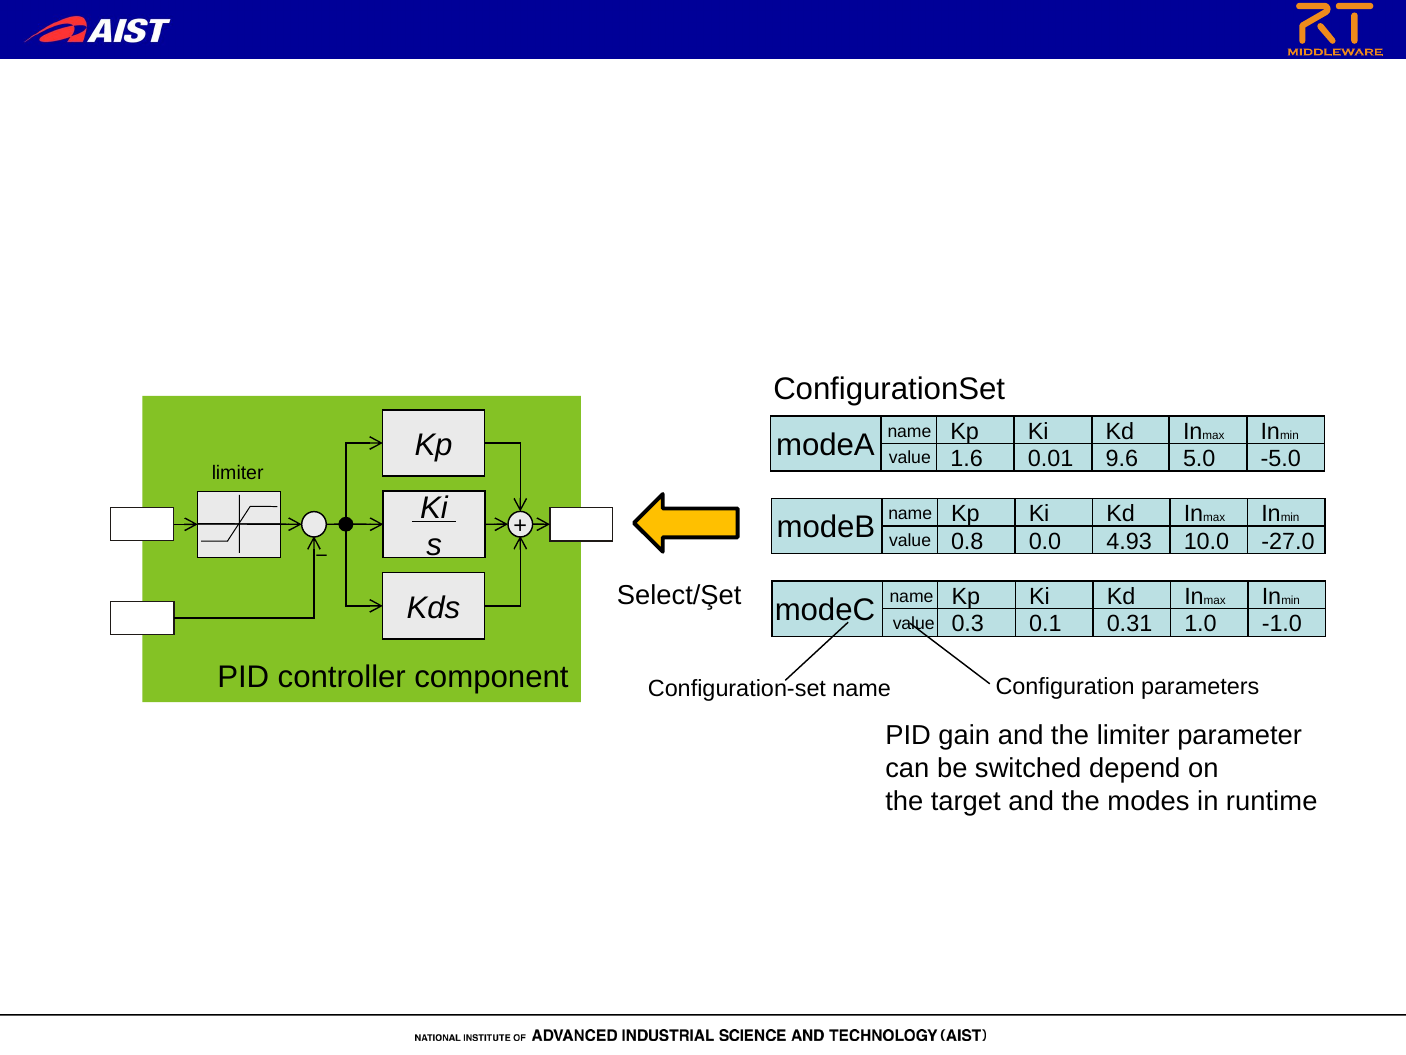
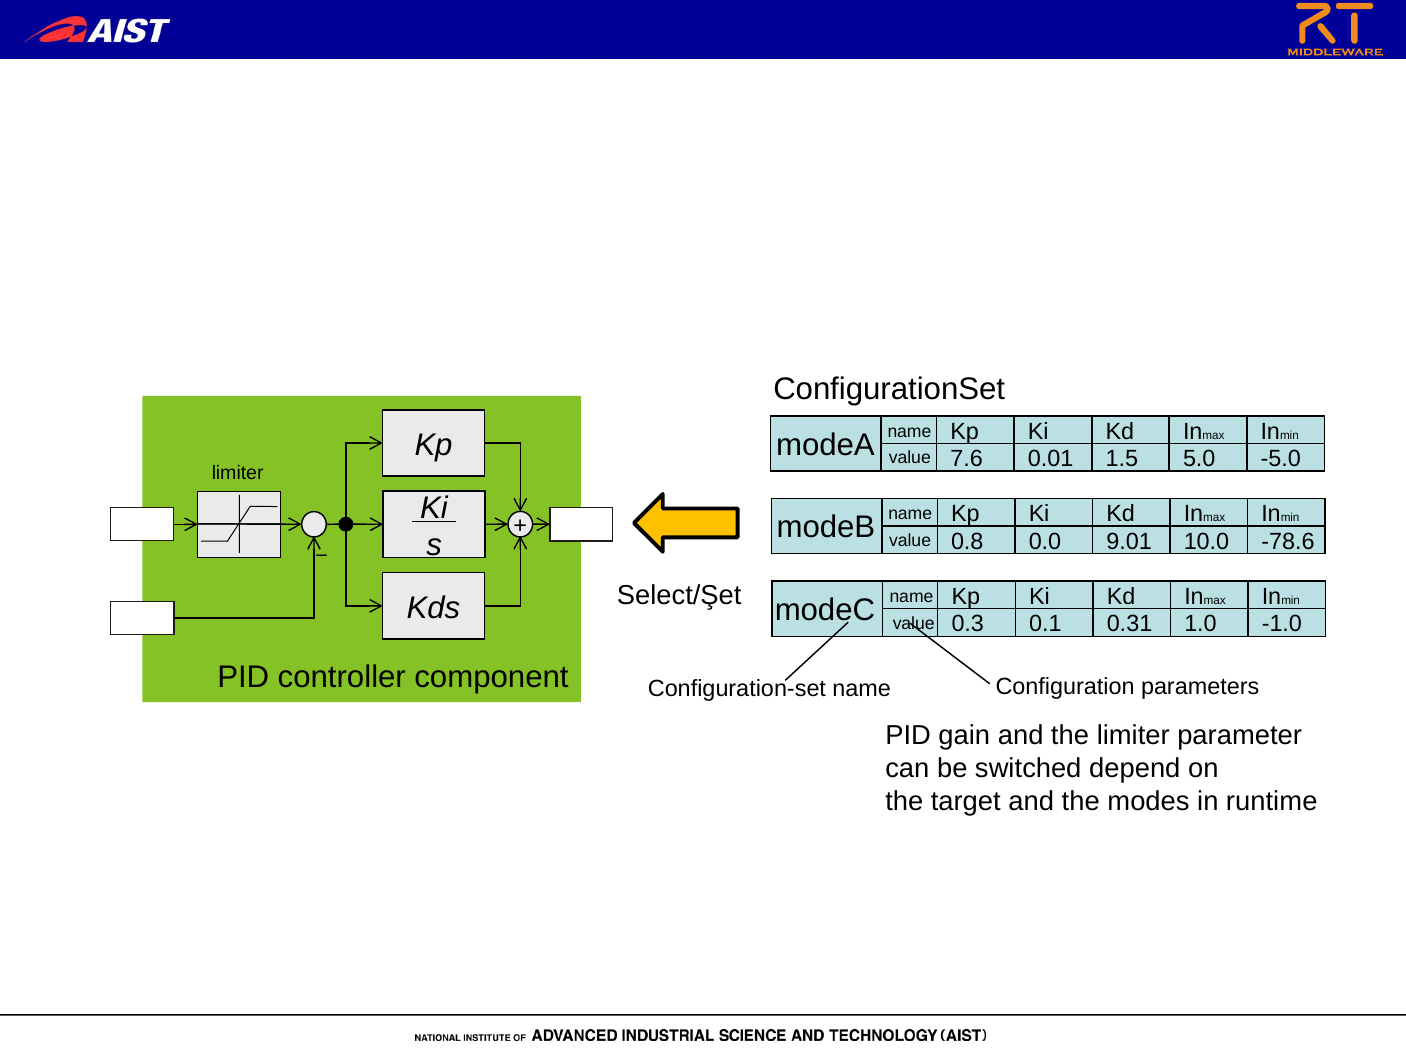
1.6: 1.6 -> 7.6
9.6: 9.6 -> 1.5
4.93: 4.93 -> 9.01
-27.0: -27.0 -> -78.6
